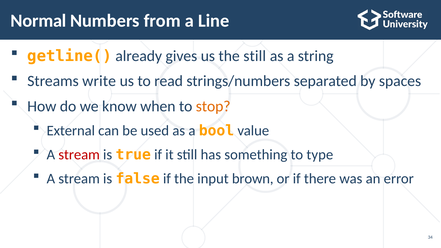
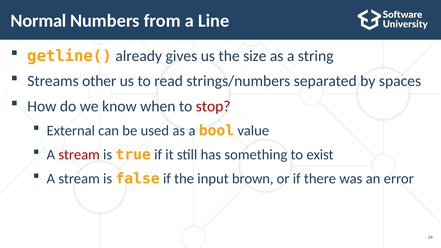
the still: still -> size
write: write -> other
stop colour: orange -> red
type: type -> exist
